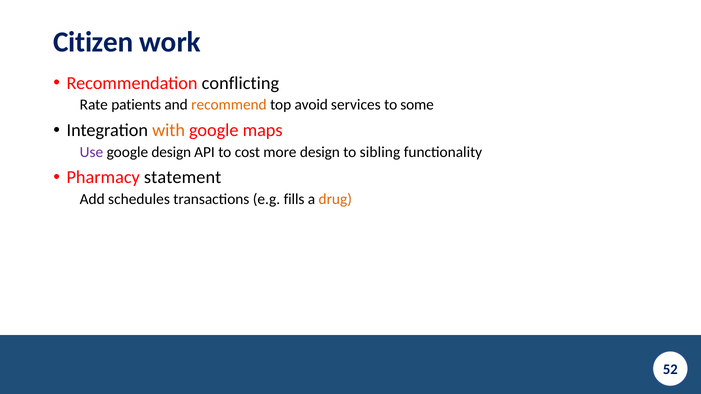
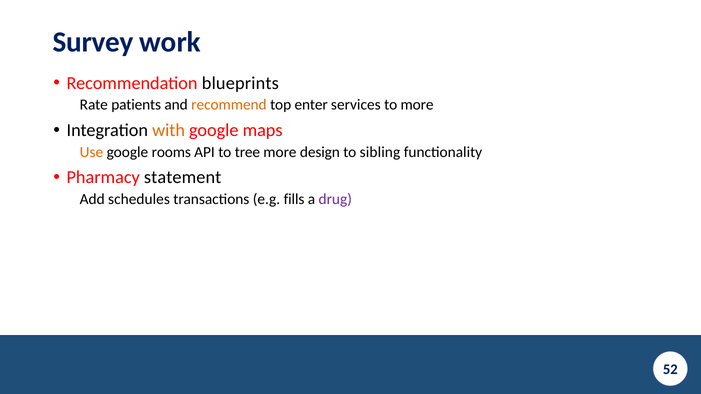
Citizen: Citizen -> Survey
conflicting: conflicting -> blueprints
avoid: avoid -> enter
to some: some -> more
Use colour: purple -> orange
google design: design -> rooms
cost: cost -> tree
drug colour: orange -> purple
